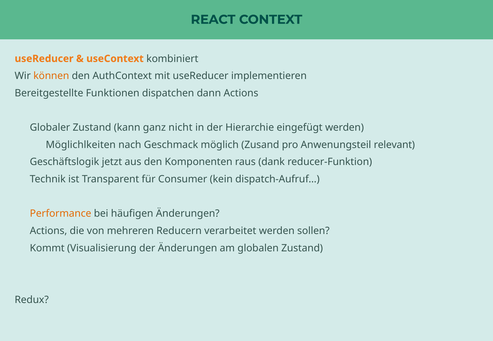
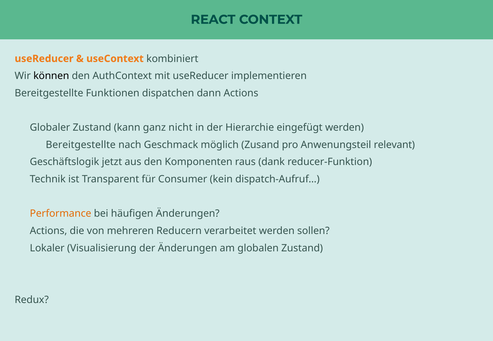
können colour: orange -> black
Möglichlkeiten at (81, 145): Möglichlkeiten -> Bereitgestellte
Kommt: Kommt -> Lokaler
